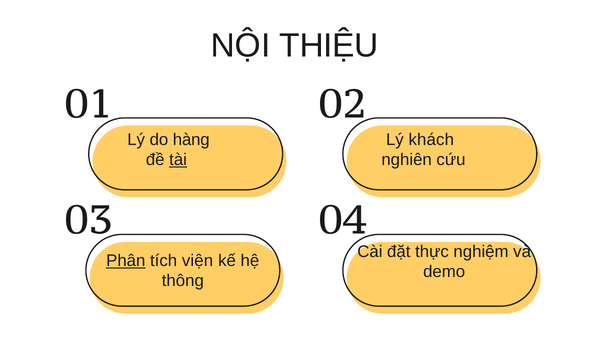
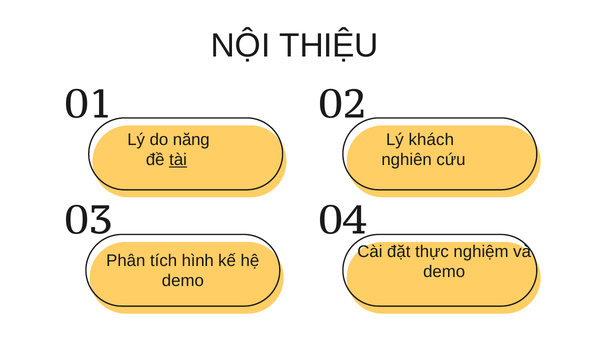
hàng: hàng -> năng
Phân underline: present -> none
viện: viện -> hình
thông at (183, 281): thông -> demo
